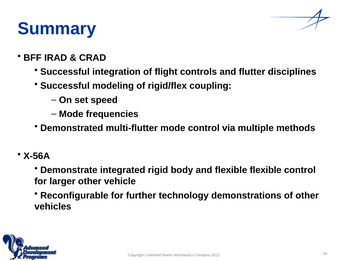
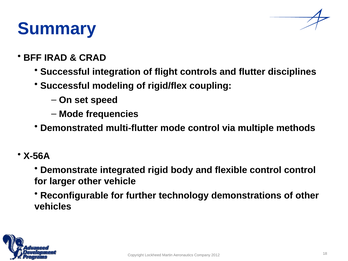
flexible flexible: flexible -> control
